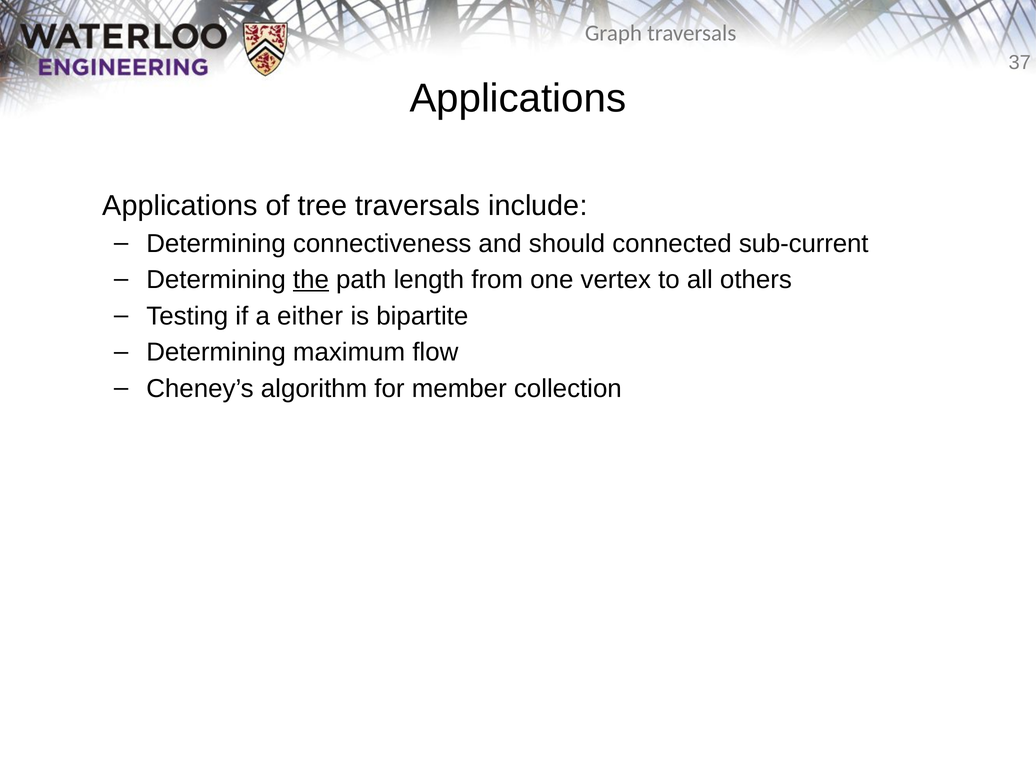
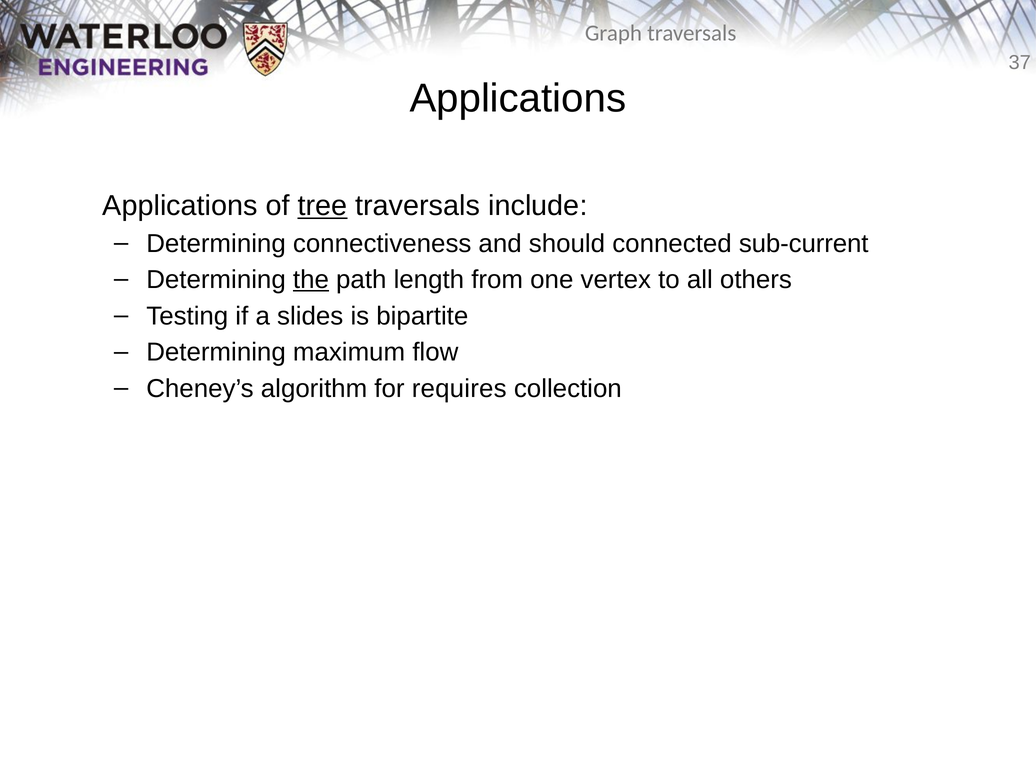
tree underline: none -> present
either: either -> slides
member: member -> requires
